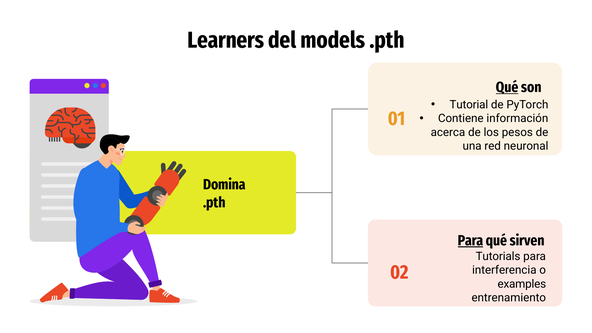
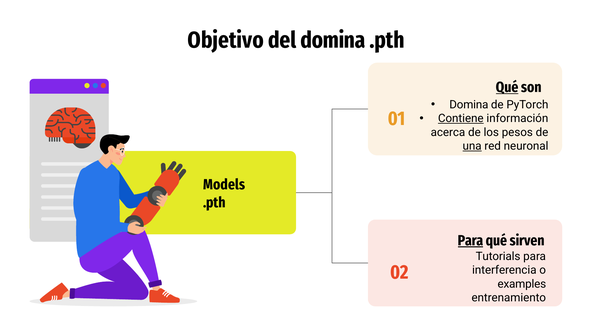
Learners: Learners -> Objetivo
del models: models -> domina
Tutorial at (469, 105): Tutorial -> Domina
Contiene underline: none -> present
una underline: none -> present
Domina: Domina -> Models
